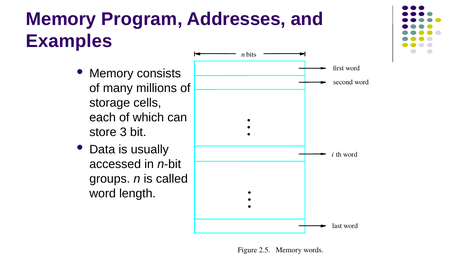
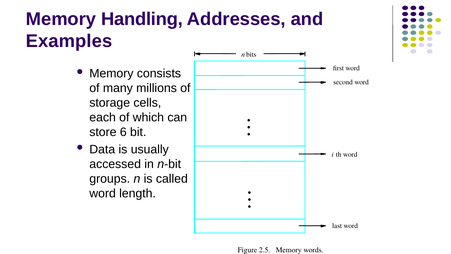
Program: Program -> Handling
3: 3 -> 6
